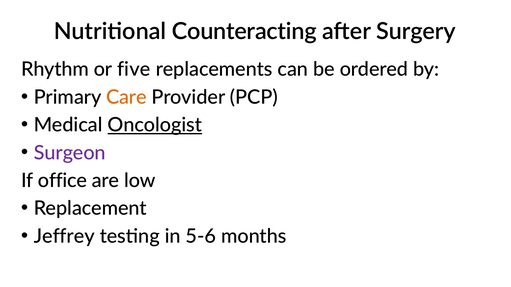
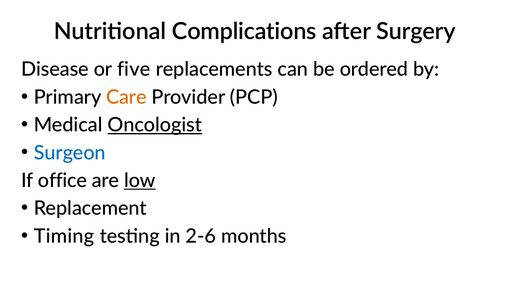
Counteracting: Counteracting -> Complications
Rhythm: Rhythm -> Disease
Surgeon colour: purple -> blue
low underline: none -> present
Jeffrey: Jeffrey -> Timing
5-6: 5-6 -> 2-6
